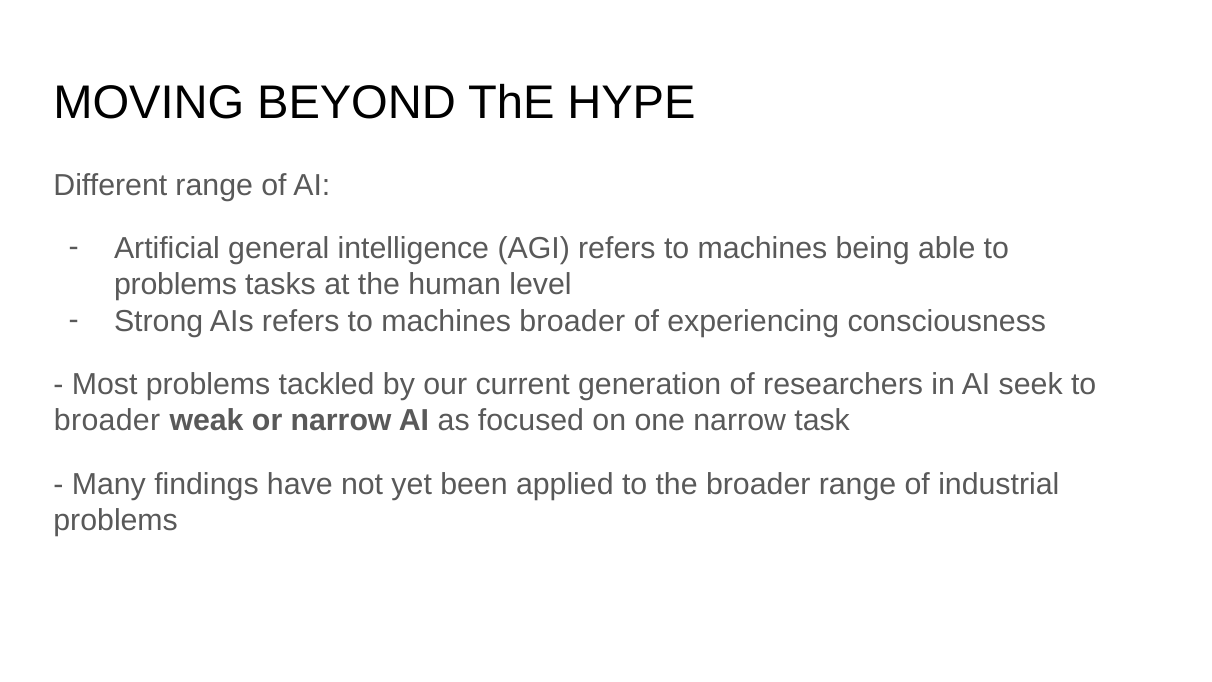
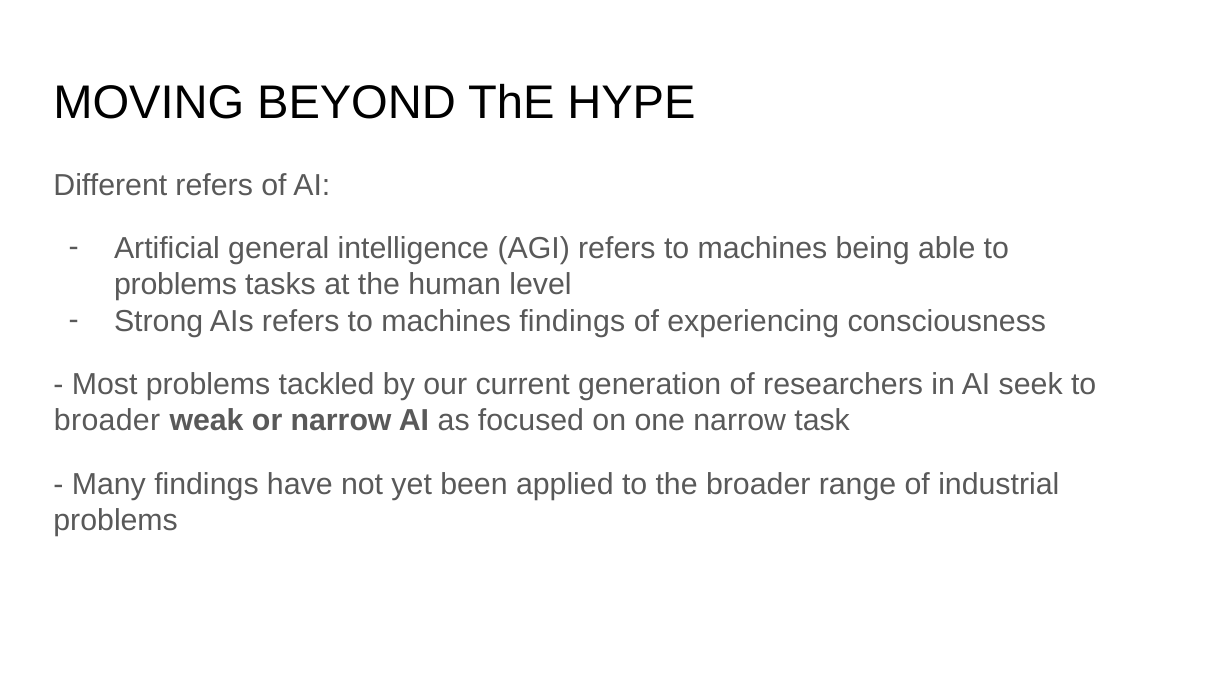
Different range: range -> refers
machines broader: broader -> findings
